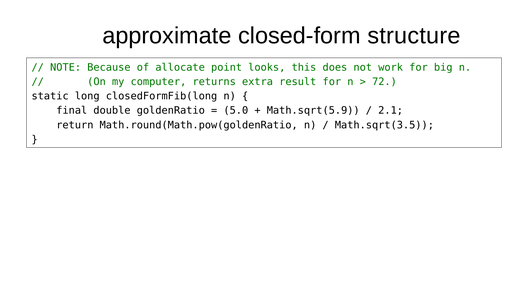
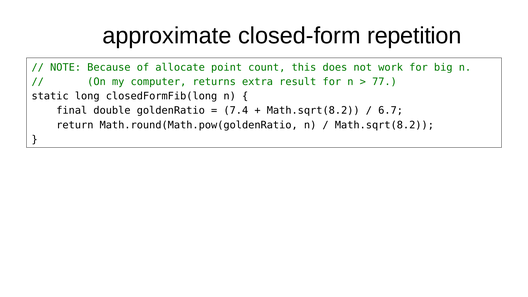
structure: structure -> repetition
looks: looks -> count
72: 72 -> 77
5.0: 5.0 -> 7.4
Math.sqrt(5.9 at (313, 111): Math.sqrt(5.9 -> Math.sqrt(8.2
2.1: 2.1 -> 6.7
Math.sqrt(3.5 at (384, 125): Math.sqrt(3.5 -> Math.sqrt(8.2
